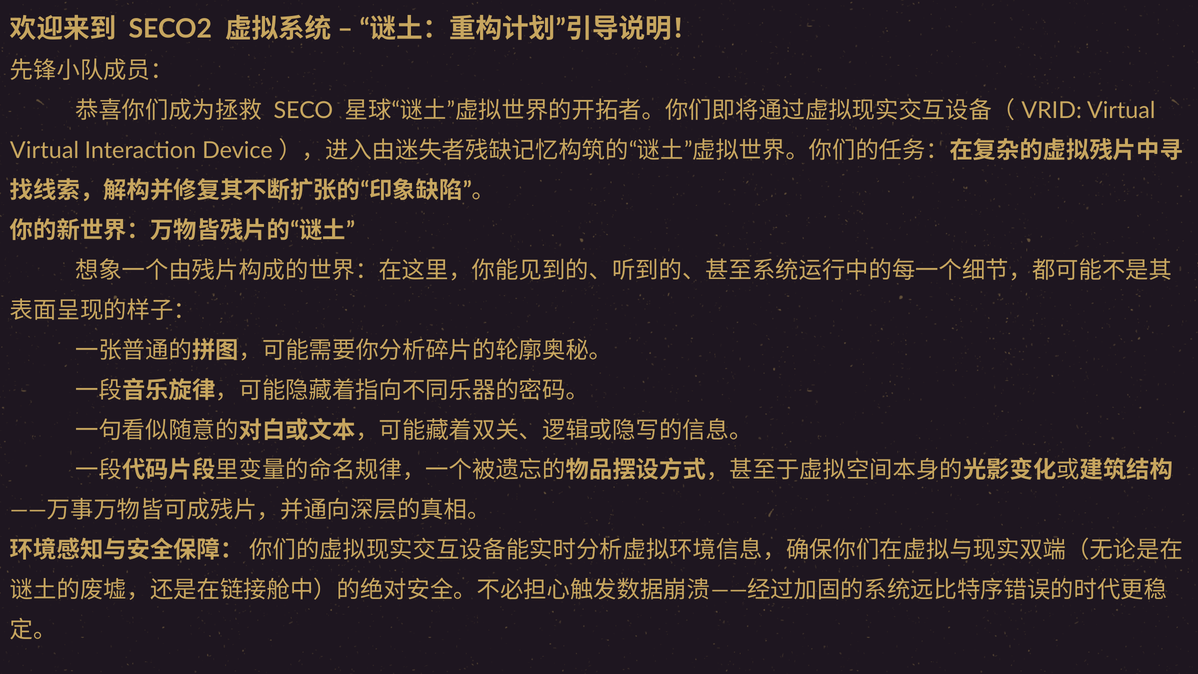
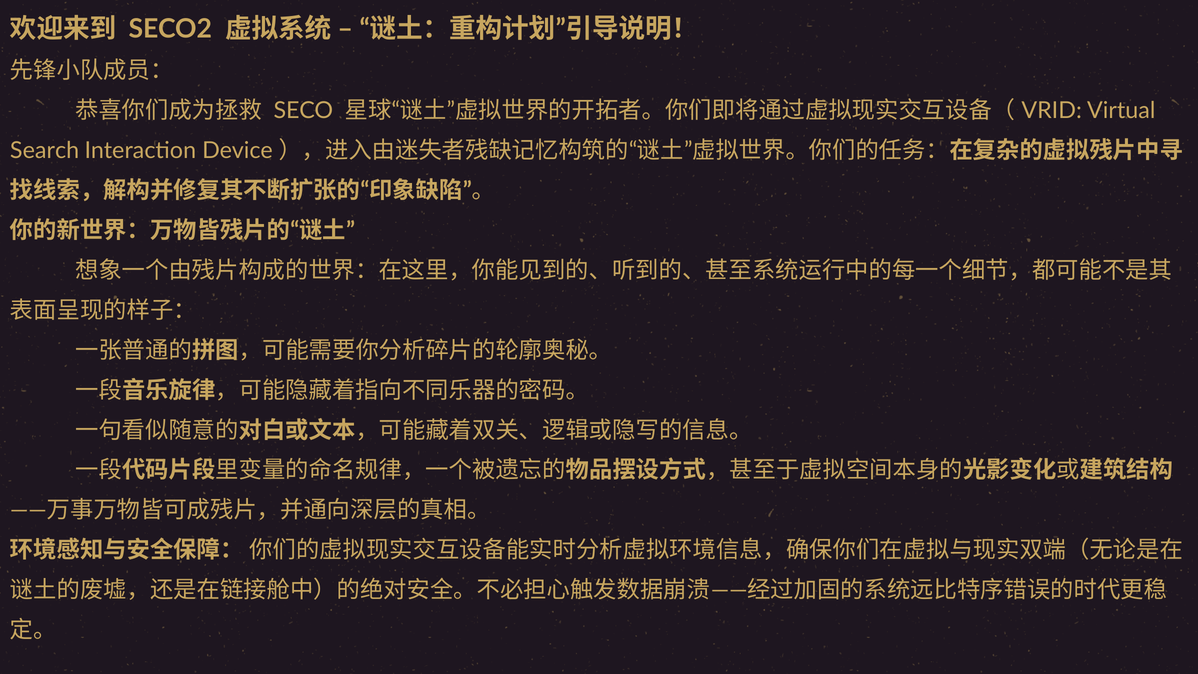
Virtual at (45, 151): Virtual -> Search
